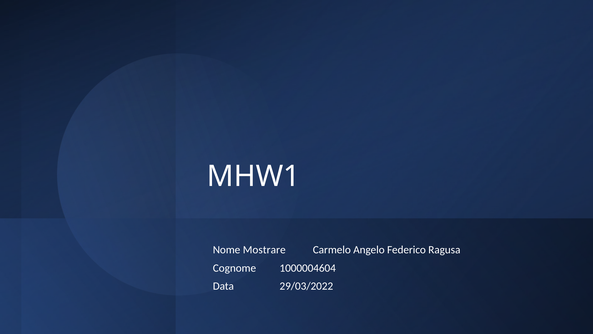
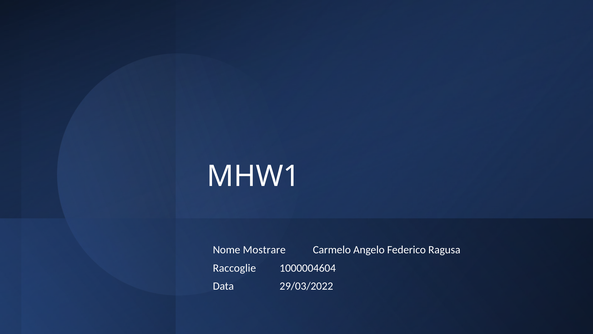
Cognome: Cognome -> Raccoglie
